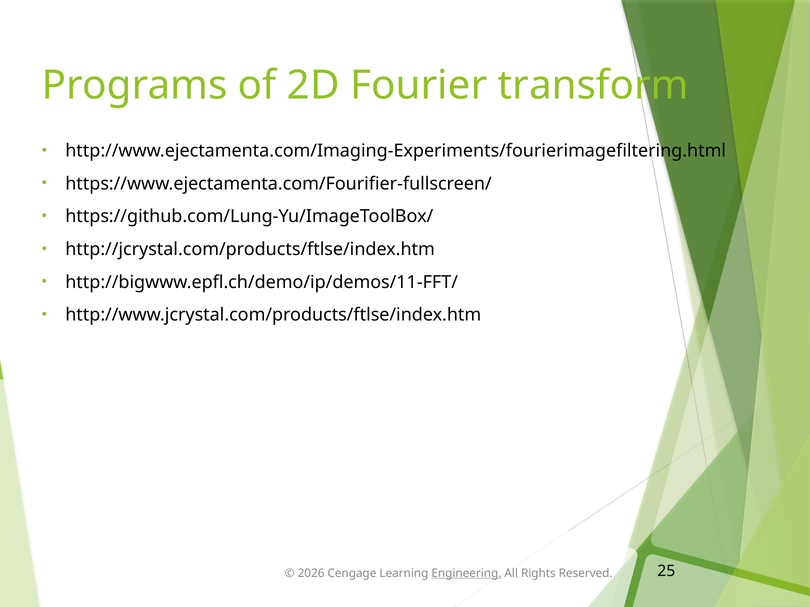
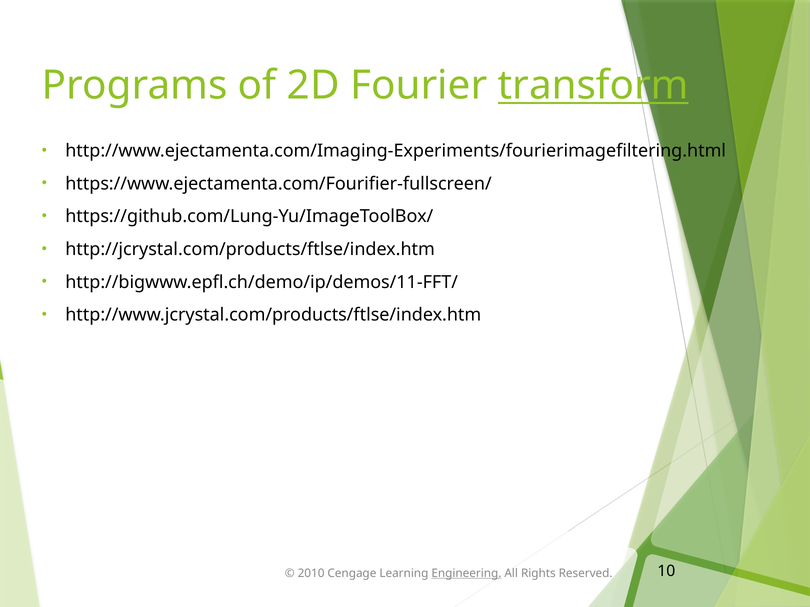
transform underline: none -> present
2026: 2026 -> 2010
25: 25 -> 10
